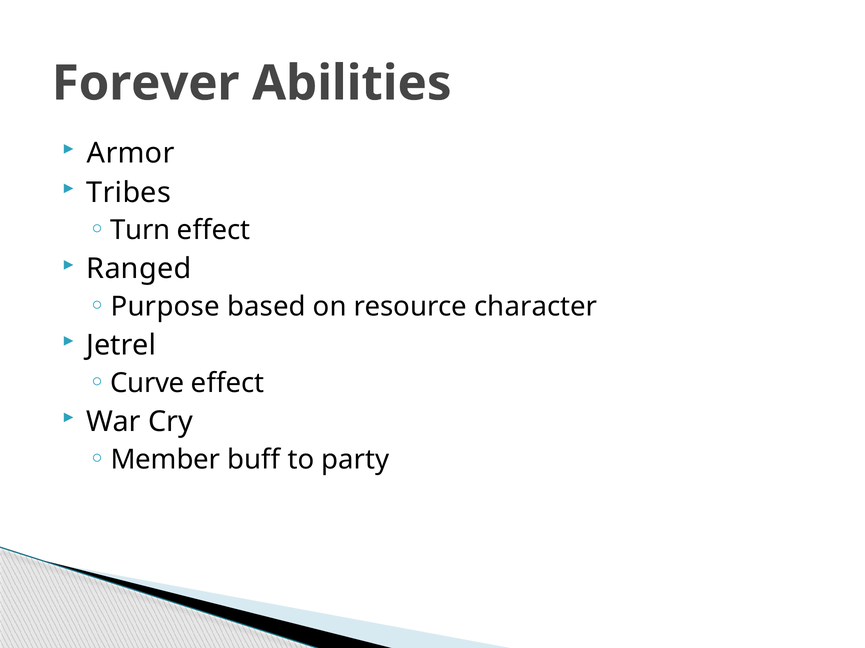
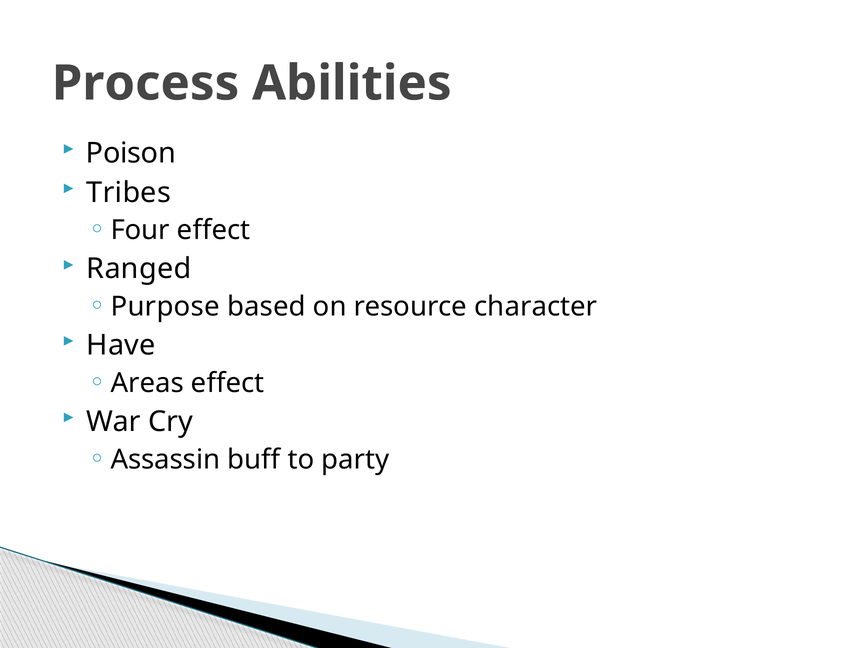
Forever: Forever -> Process
Armor: Armor -> Poison
Turn: Turn -> Four
Jetrel: Jetrel -> Have
Curve: Curve -> Areas
Member: Member -> Assassin
